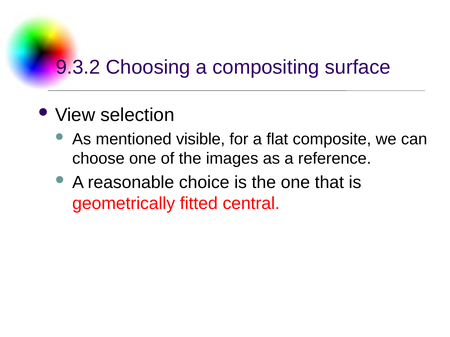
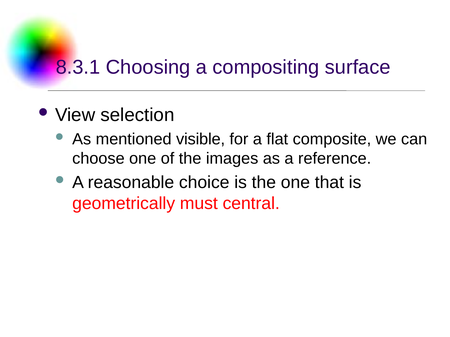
9.3.2: 9.3.2 -> 8.3.1
fitted: fitted -> must
